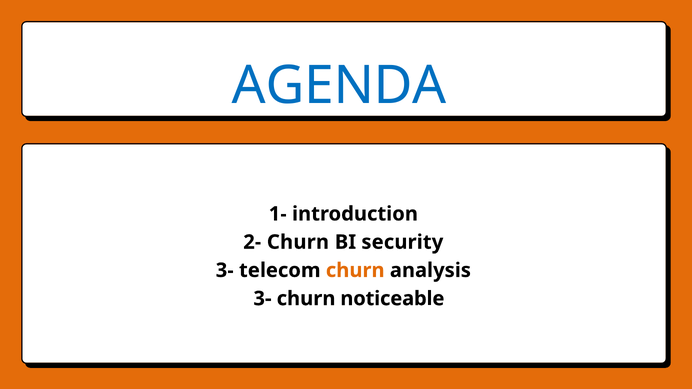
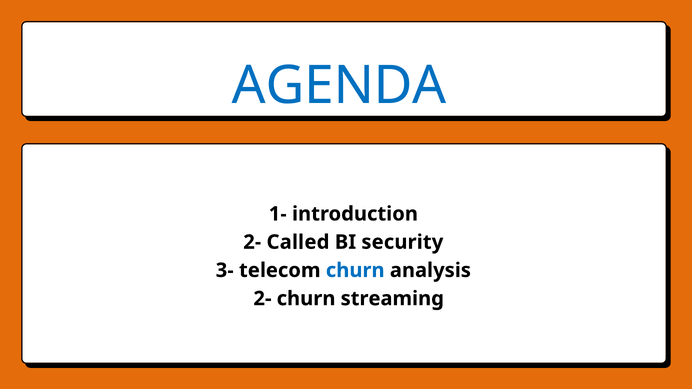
2- Churn: Churn -> Called
churn at (355, 271) colour: orange -> blue
3- at (262, 299): 3- -> 2-
noticeable: noticeable -> streaming
